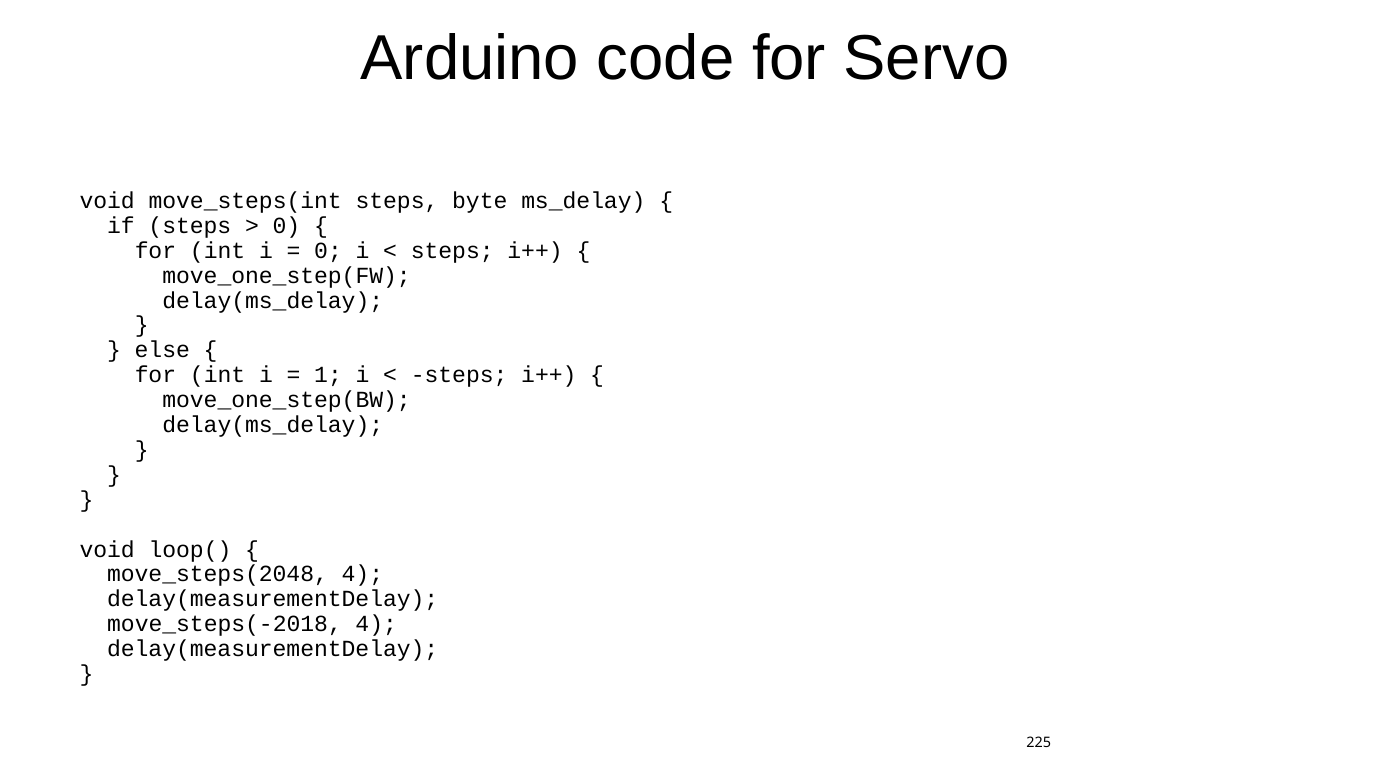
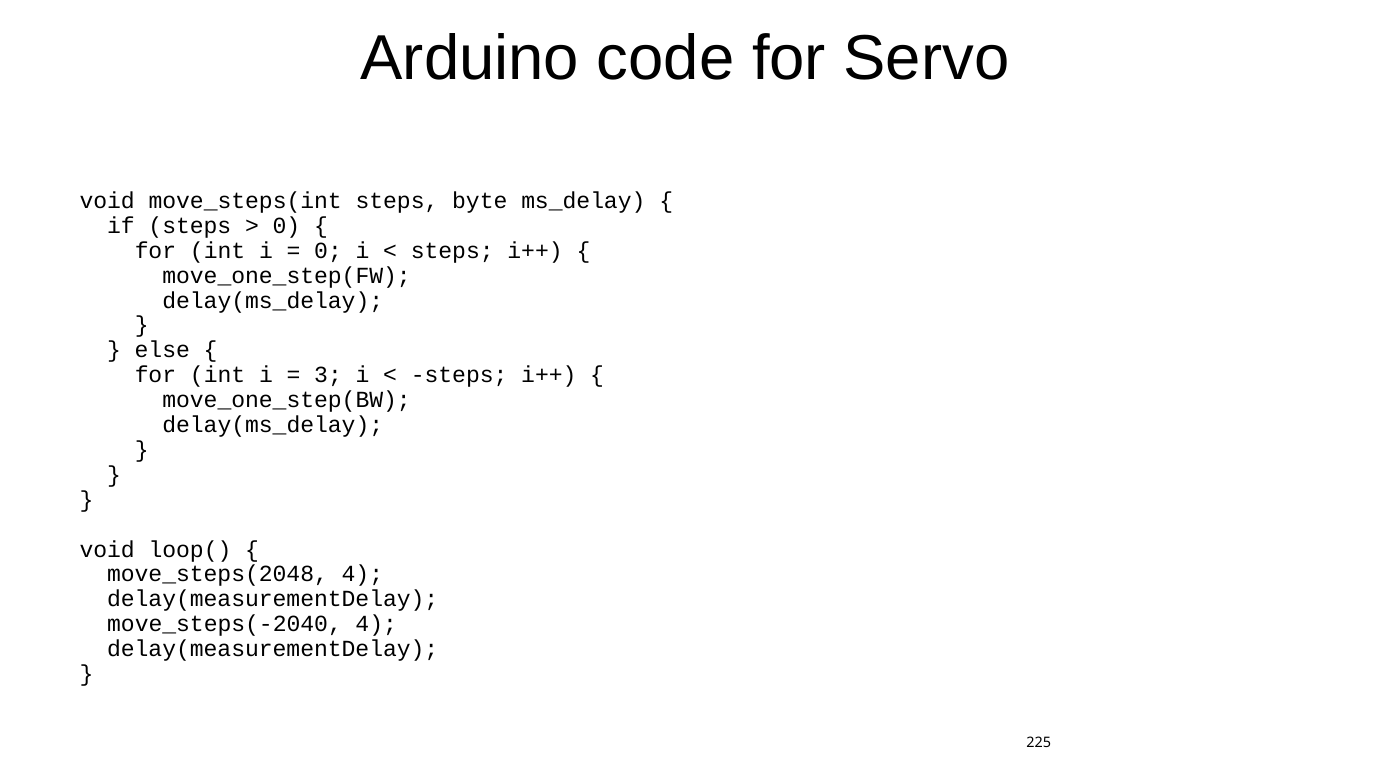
1: 1 -> 3
move_steps(-2018: move_steps(-2018 -> move_steps(-2040
